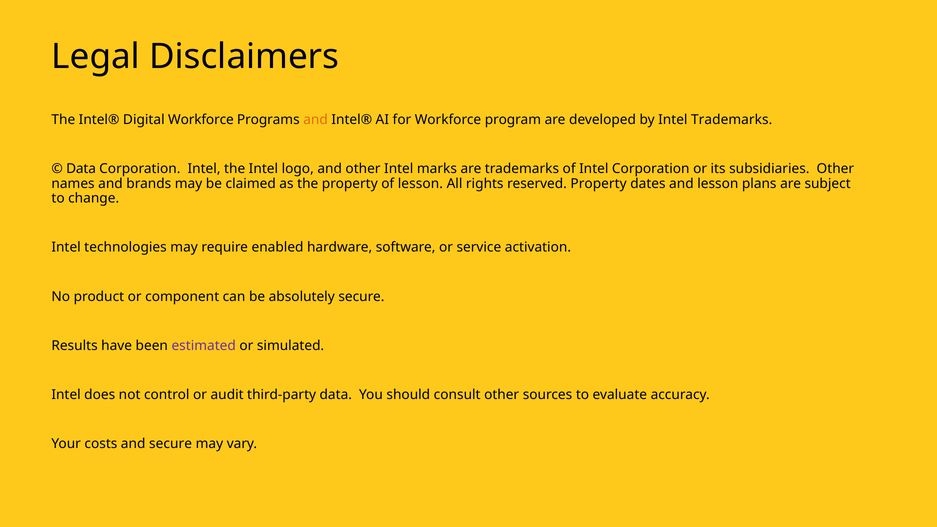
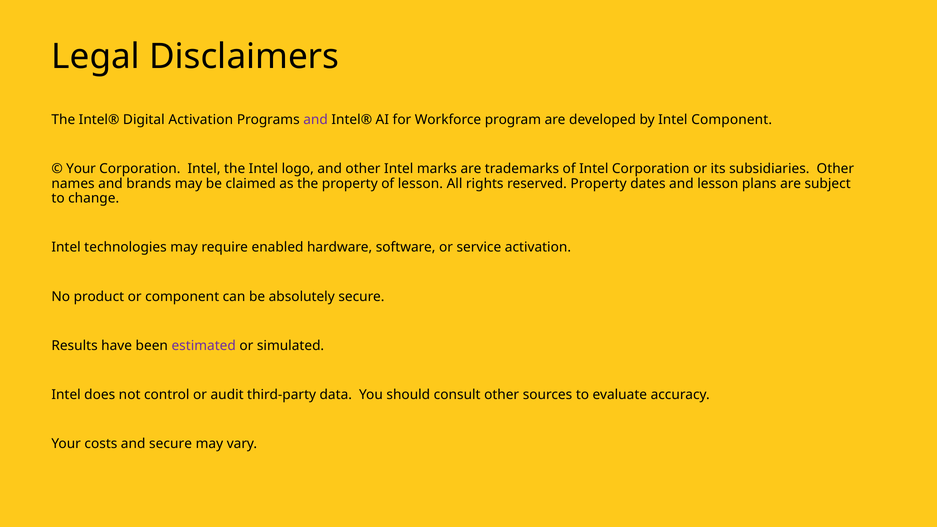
Digital Workforce: Workforce -> Activation
and at (316, 120) colour: orange -> purple
Intel Trademarks: Trademarks -> Component
Data at (81, 169): Data -> Your
